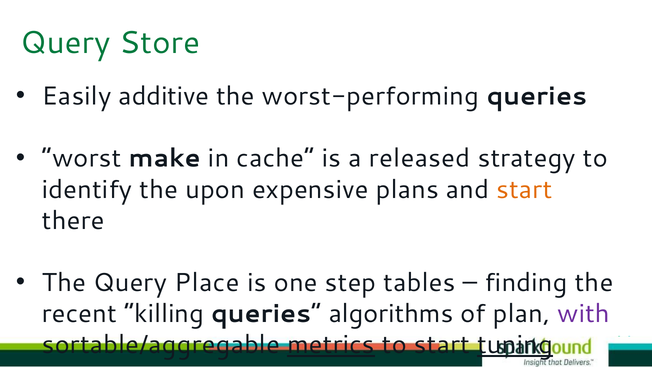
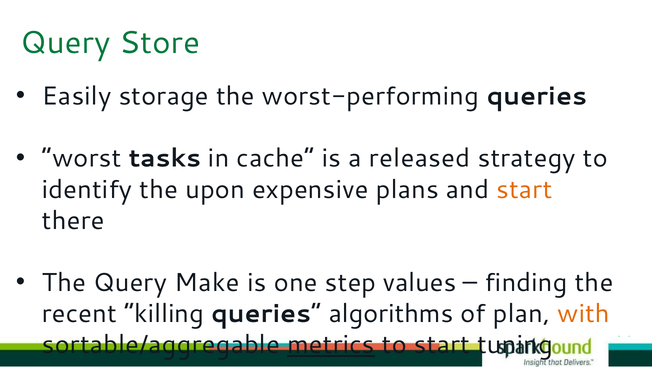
additive: additive -> storage
make: make -> tasks
Place: Place -> Make
tables: tables -> values
with colour: purple -> orange
tuning underline: present -> none
